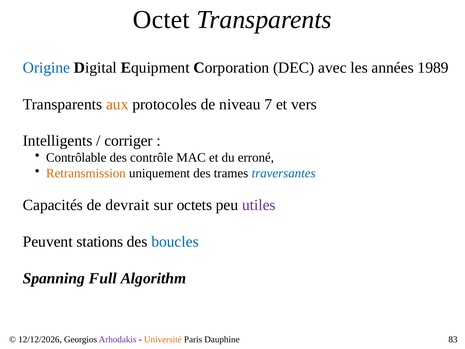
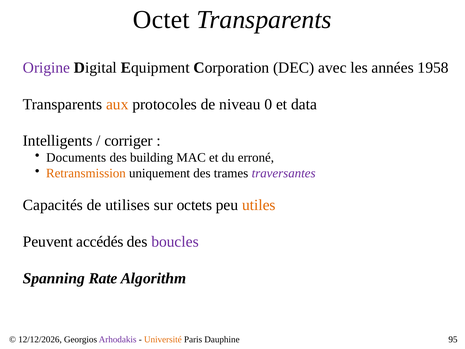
Origine colour: blue -> purple
1989: 1989 -> 1958
7: 7 -> 0
vers: vers -> data
Contrôlable: Contrôlable -> Documents
contrôle: contrôle -> building
traversantes colour: blue -> purple
devrait: devrait -> utilises
utiles colour: purple -> orange
stations: stations -> accédés
boucles colour: blue -> purple
Full: Full -> Rate
83: 83 -> 95
